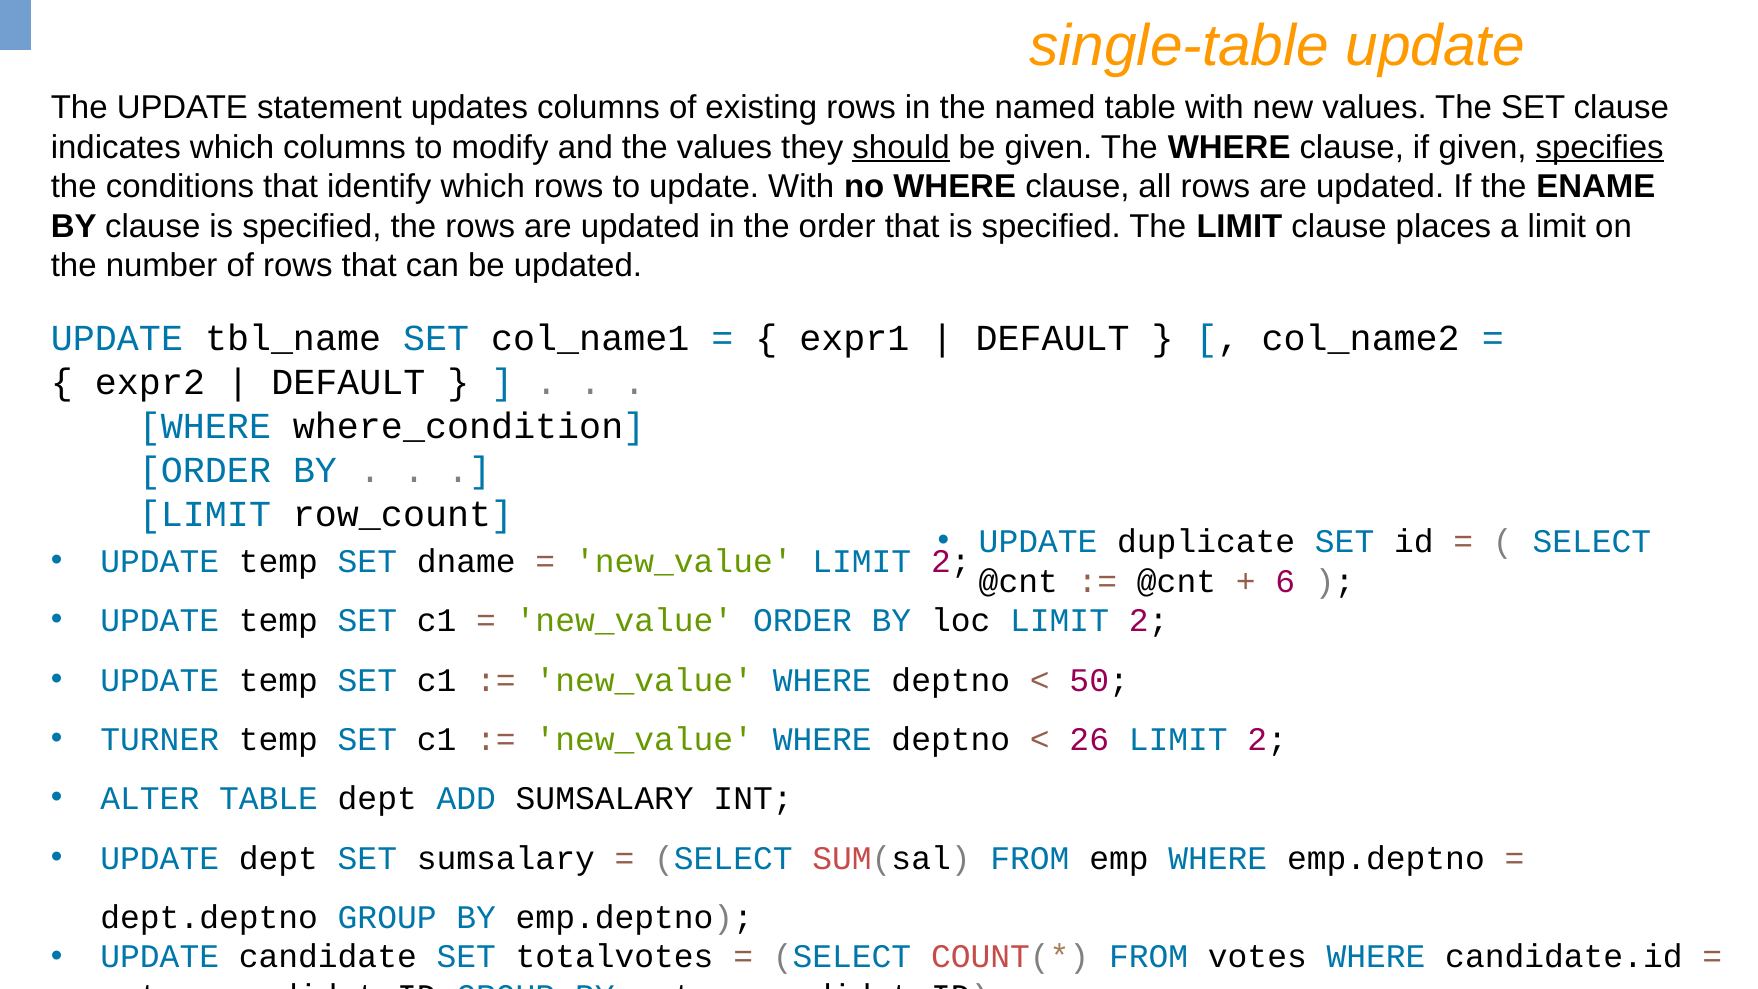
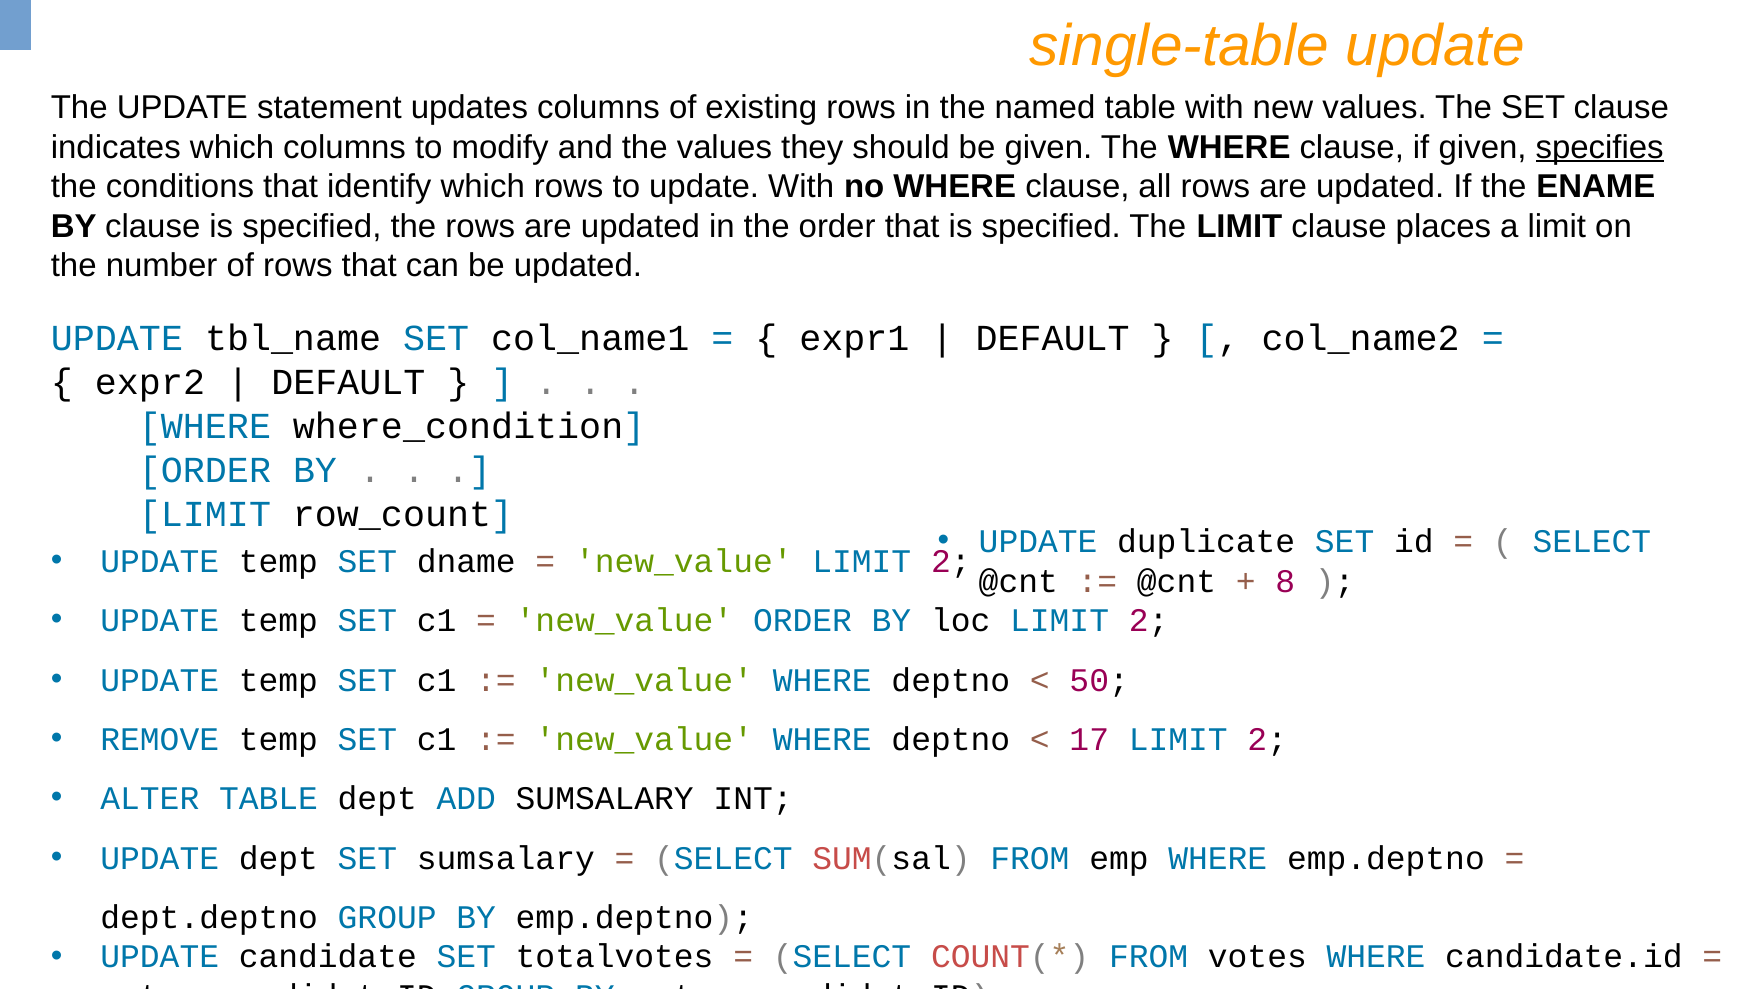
should underline: present -> none
6: 6 -> 8
TURNER: TURNER -> REMOVE
26: 26 -> 17
